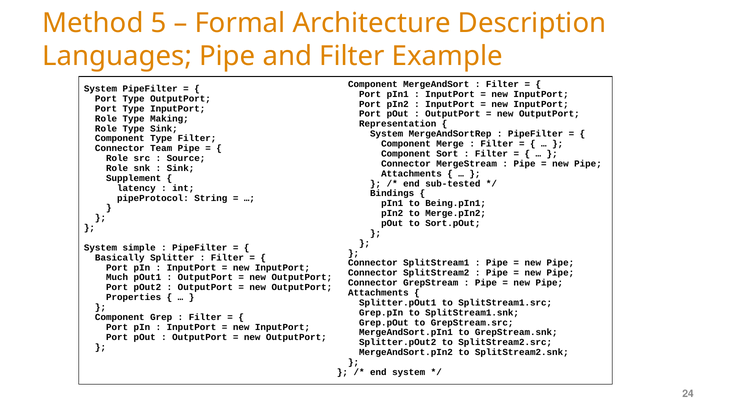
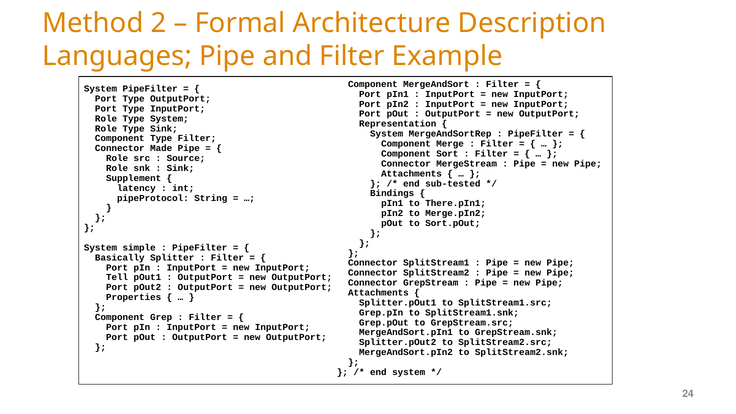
5: 5 -> 2
Type Making: Making -> System
Team: Team -> Made
Being.pIn1: Being.pIn1 -> There.pIn1
Much: Much -> Tell
